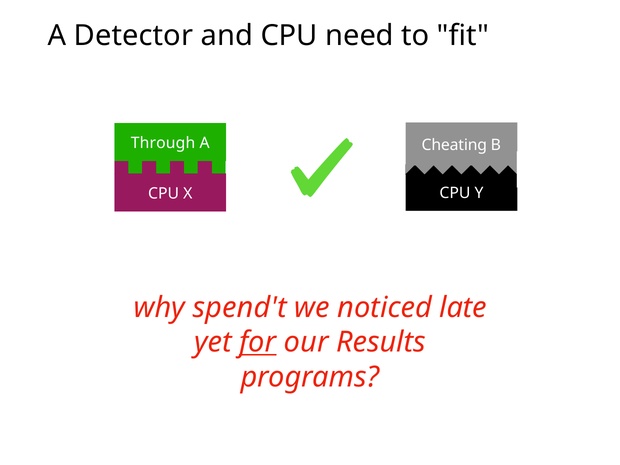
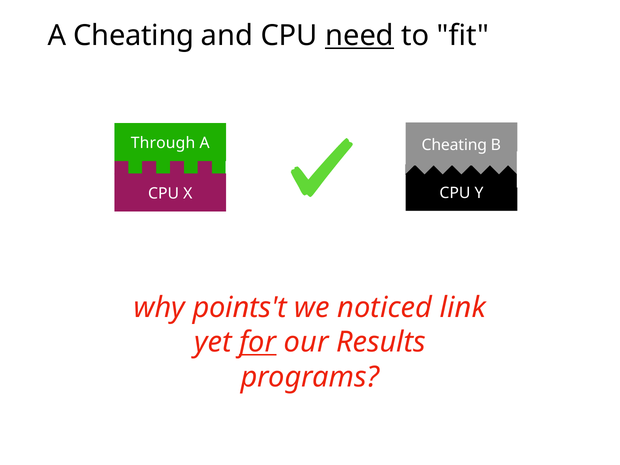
A Detector: Detector -> Cheating
need underline: none -> present
spend't: spend't -> points't
late: late -> link
